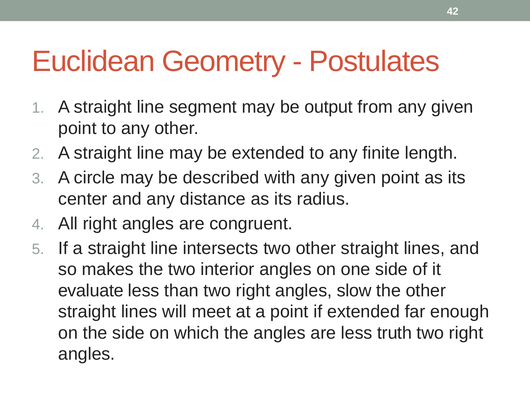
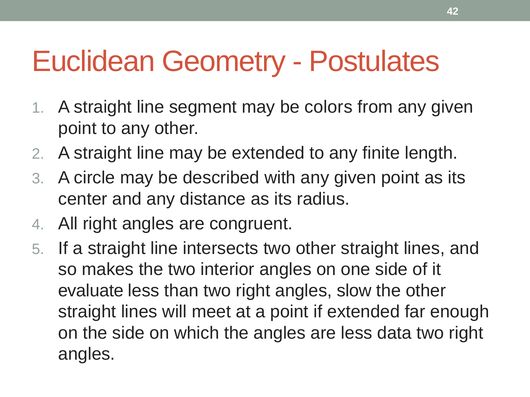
output: output -> colors
truth: truth -> data
